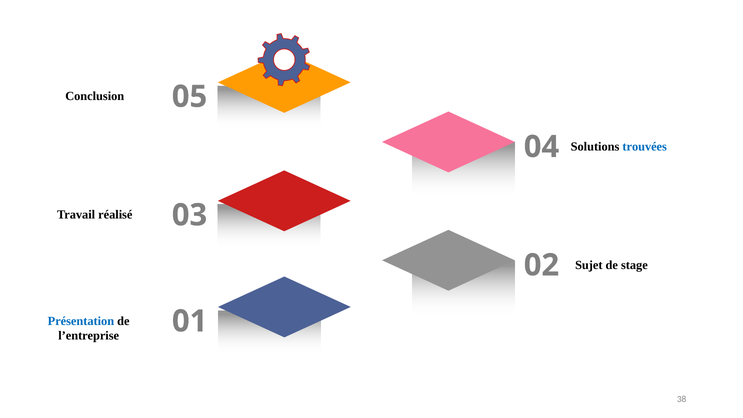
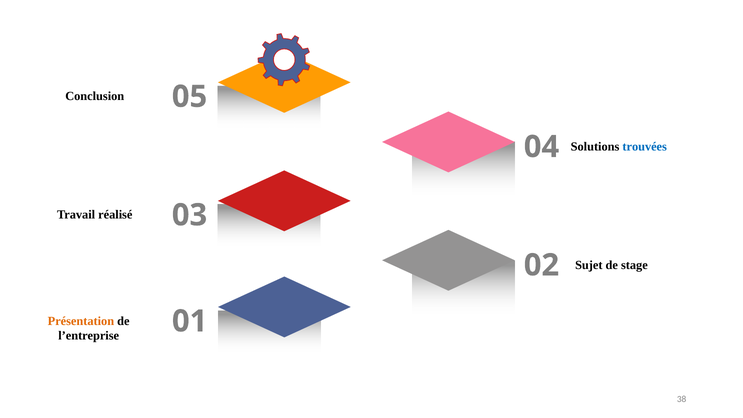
Présentation colour: blue -> orange
